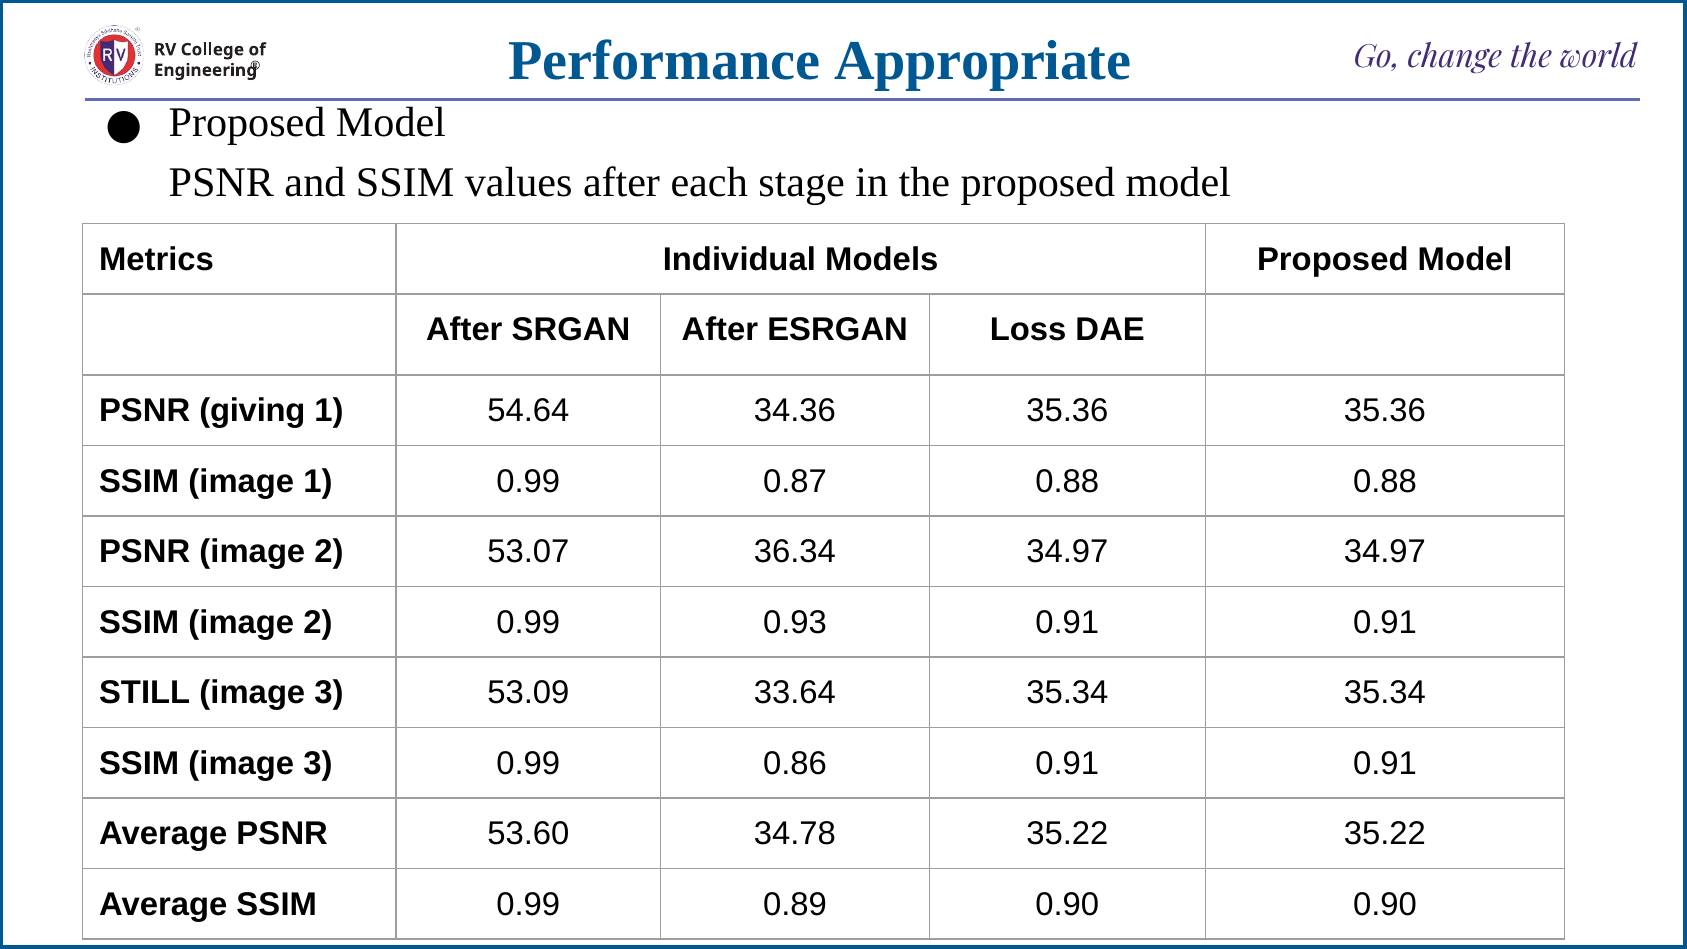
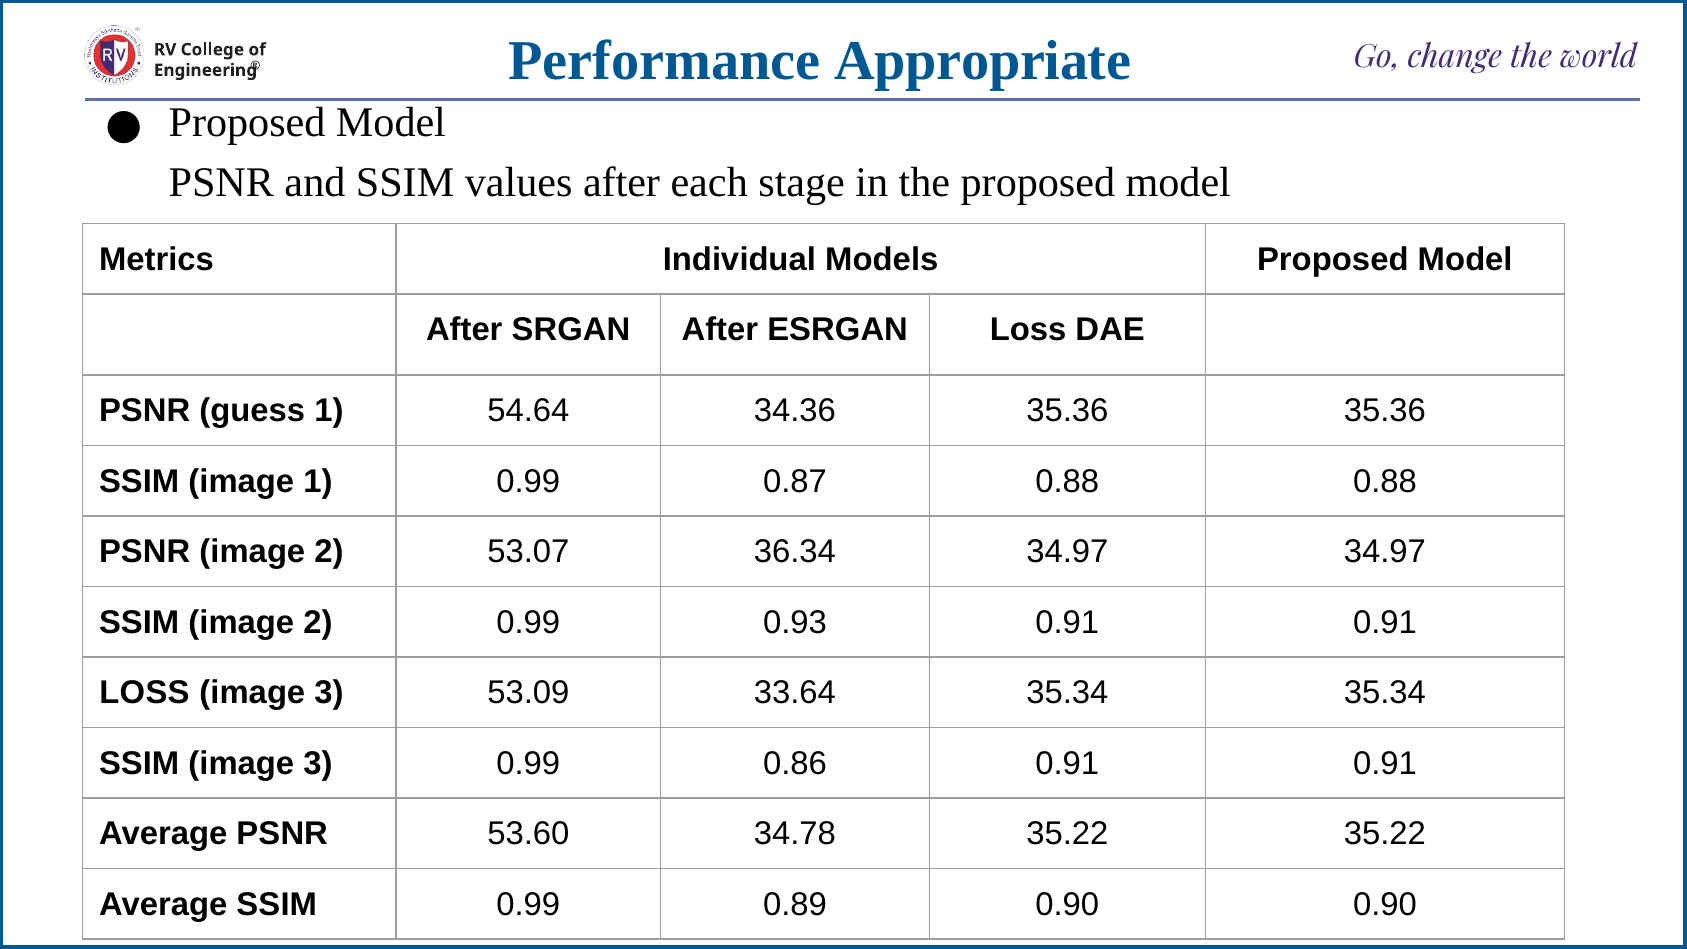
giving: giving -> guess
STILL at (145, 693): STILL -> LOSS
